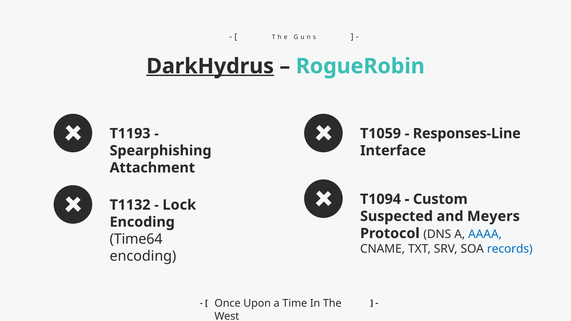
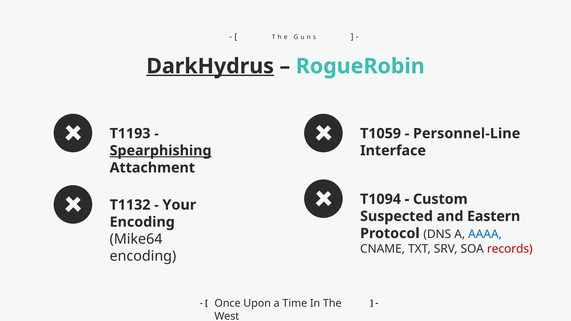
Responses-Line: Responses-Line -> Personnel-Line
Spearphishing underline: none -> present
Lock: Lock -> Your
Meyers: Meyers -> Eastern
Time64: Time64 -> Mike64
records colour: blue -> red
